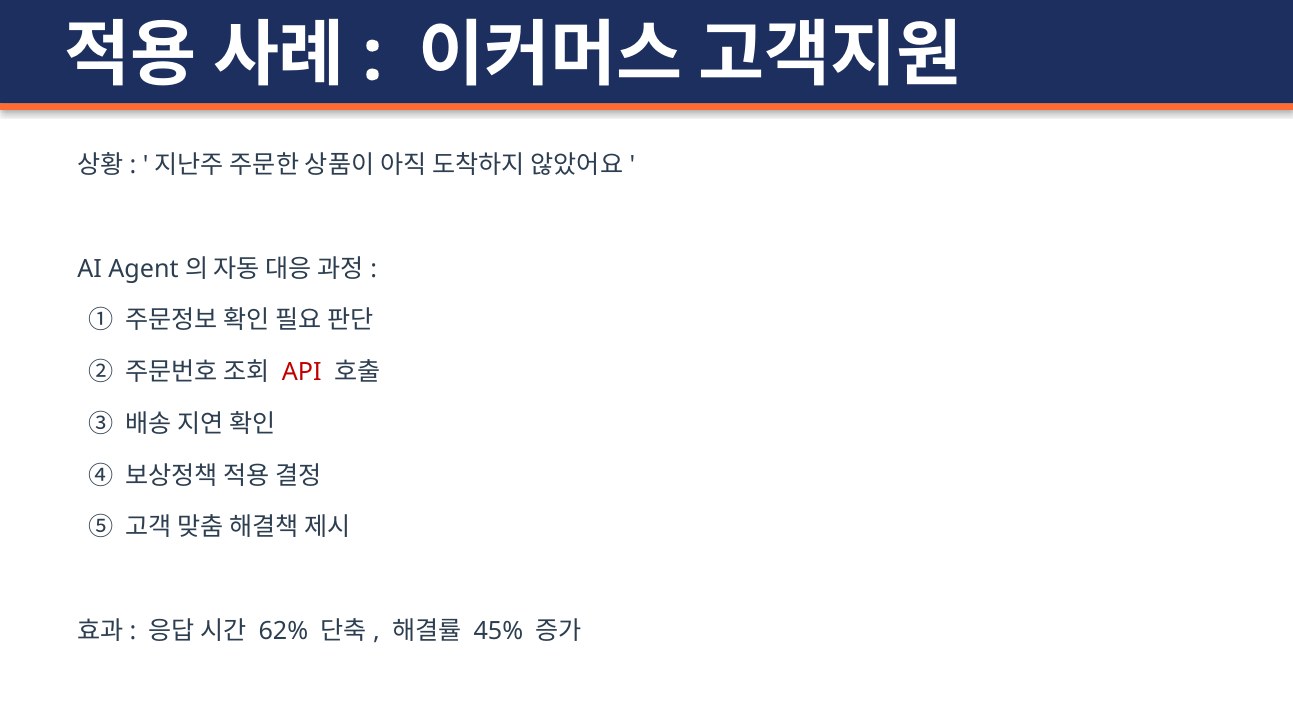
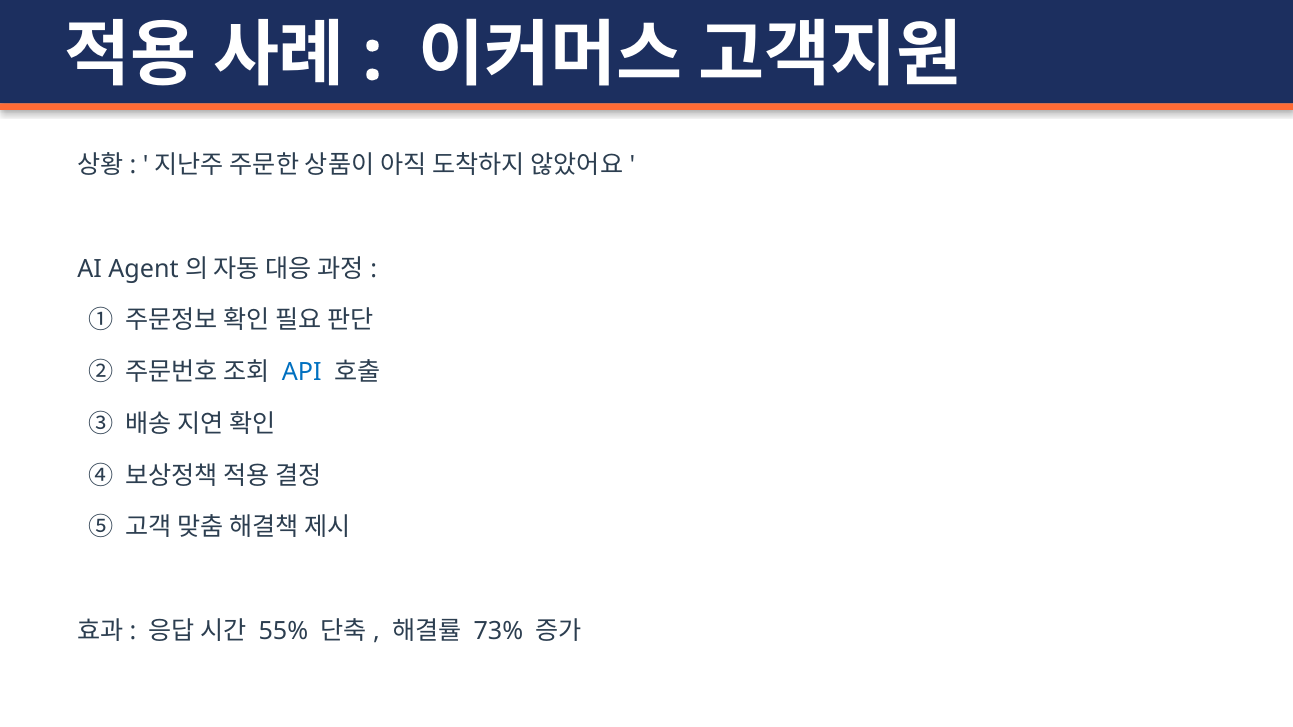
API colour: red -> blue
62%: 62% -> 55%
45%: 45% -> 73%
